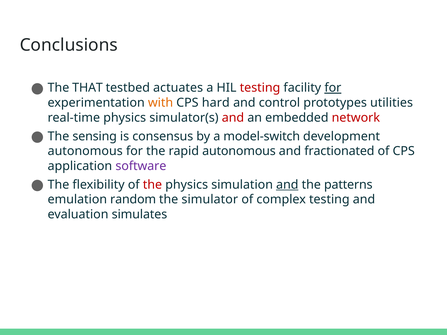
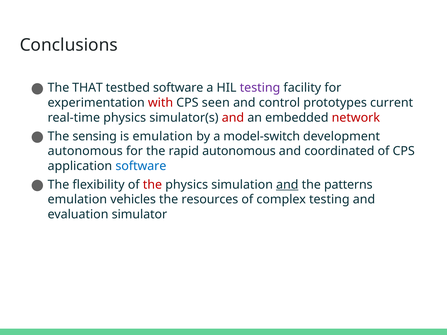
testbed actuates: actuates -> software
testing at (260, 88) colour: red -> purple
for at (333, 88) underline: present -> none
with colour: orange -> red
hard: hard -> seen
utilities: utilities -> current
is consensus: consensus -> emulation
fractionated: fractionated -> coordinated
software at (141, 166) colour: purple -> blue
random: random -> vehicles
simulator: simulator -> resources
simulates: simulates -> simulator
